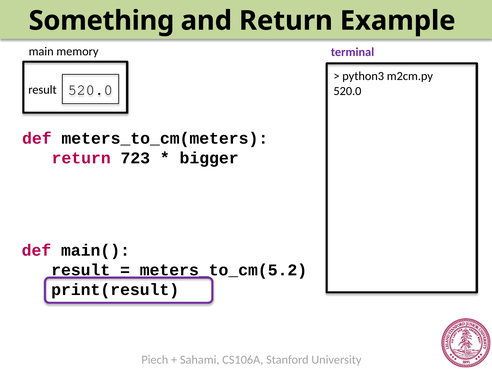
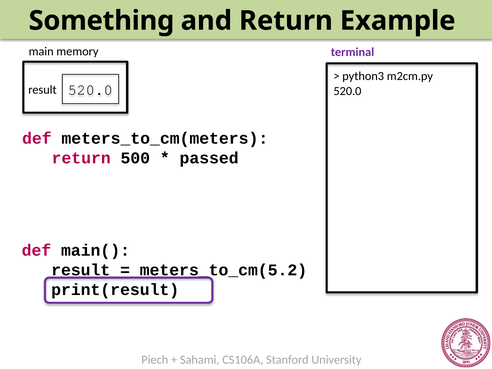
723: 723 -> 500
bigger: bigger -> passed
